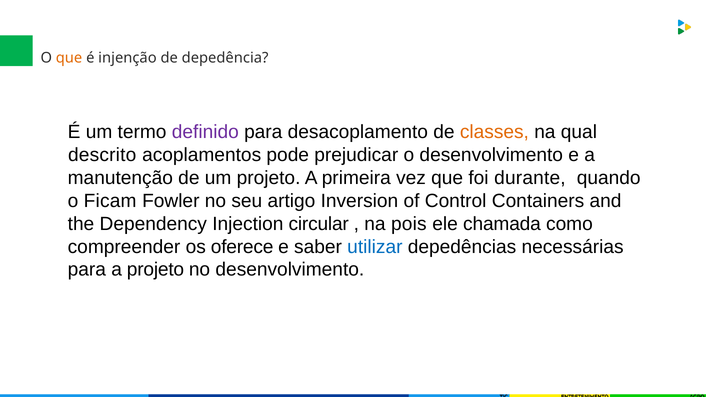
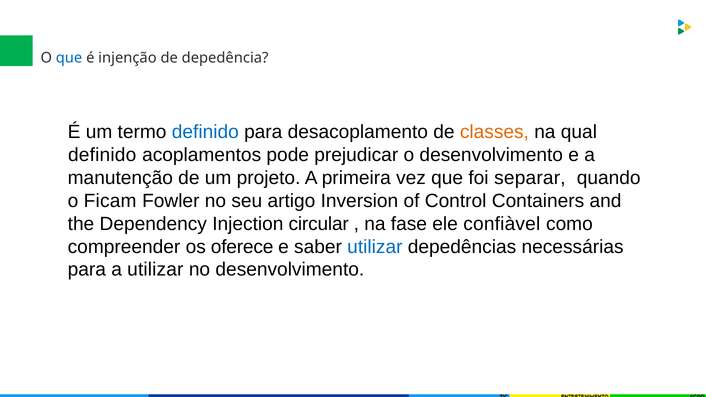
que at (69, 58) colour: orange -> blue
definido at (205, 132) colour: purple -> blue
descrito at (102, 155): descrito -> definido
durante: durante -> separar
pois: pois -> fase
chamada: chamada -> confiàvel
a projeto: projeto -> utilizar
